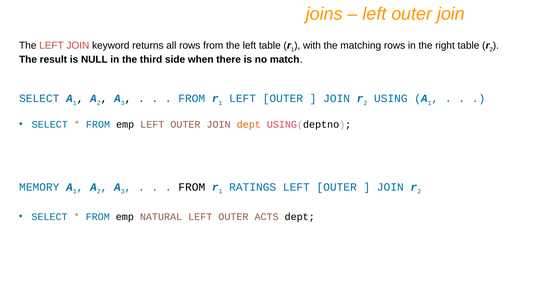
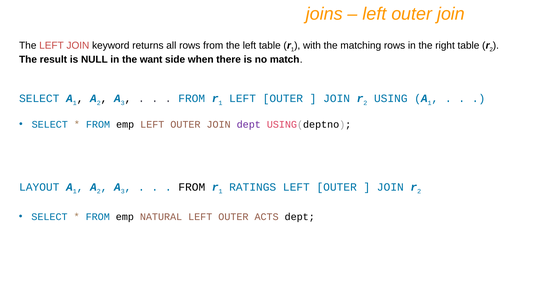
third: third -> want
dept at (249, 124) colour: orange -> purple
MEMORY: MEMORY -> LAYOUT
